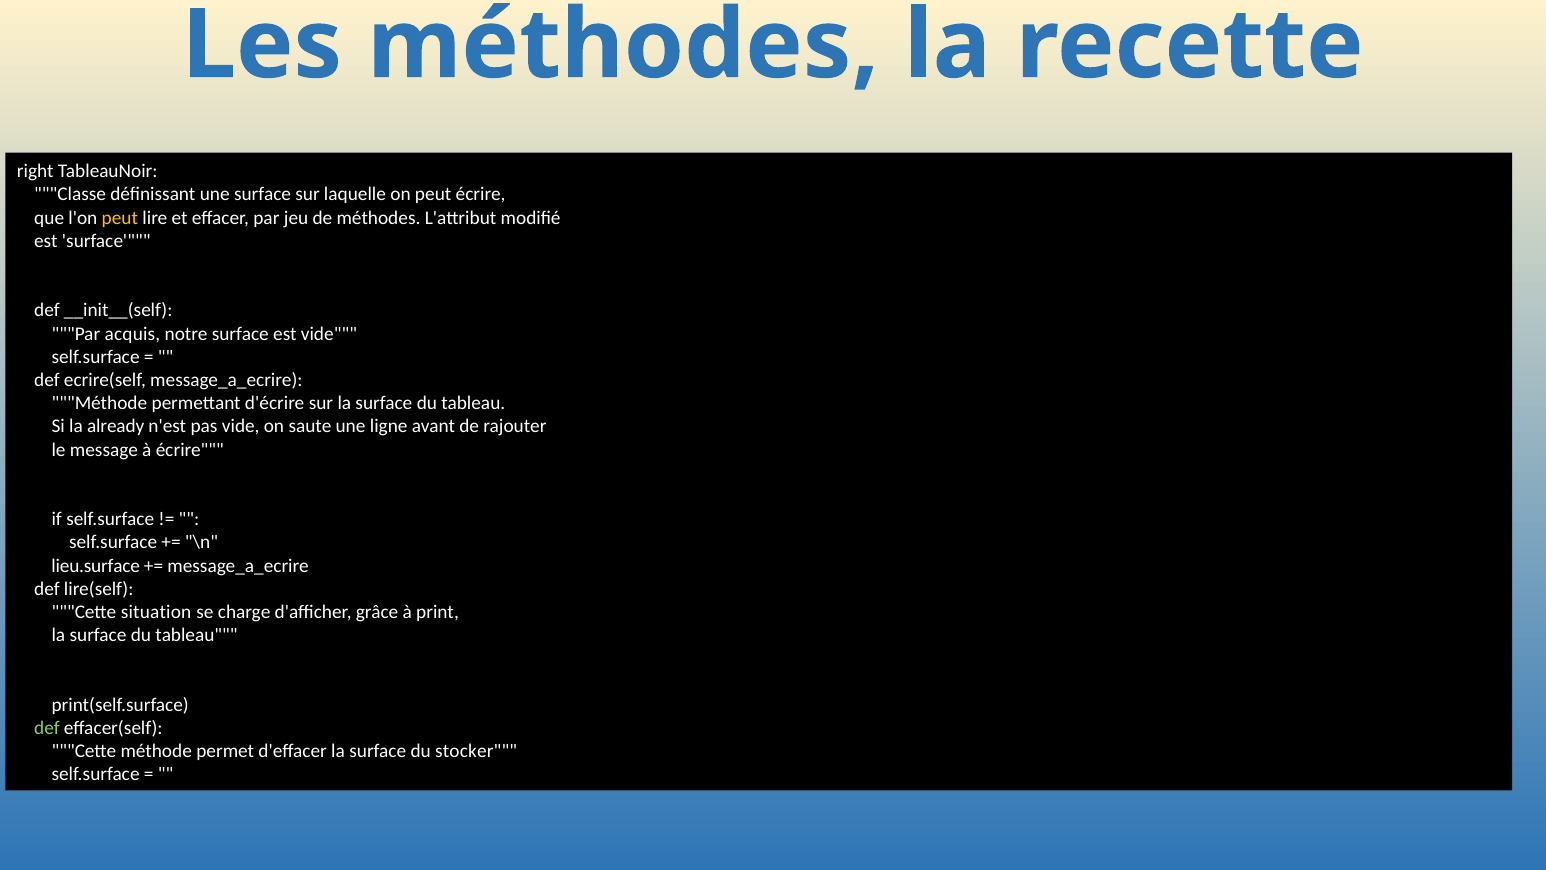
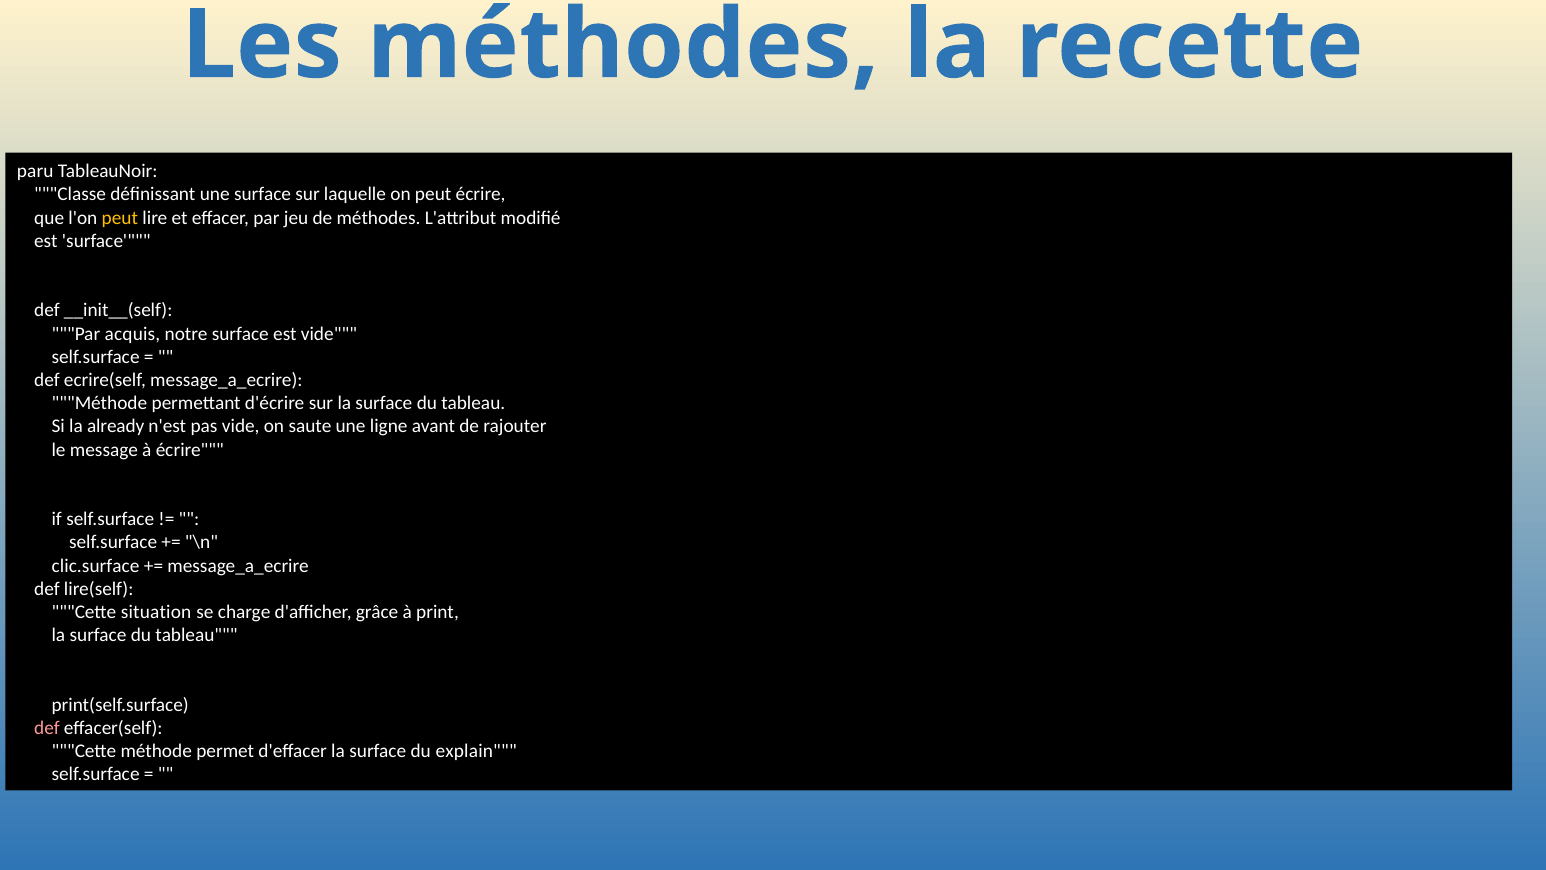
right: right -> paru
lieu.surface: lieu.surface -> clic.surface
def at (47, 728) colour: light green -> pink
stocker: stocker -> explain
